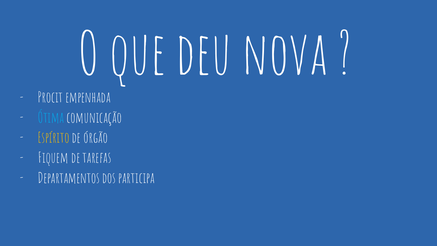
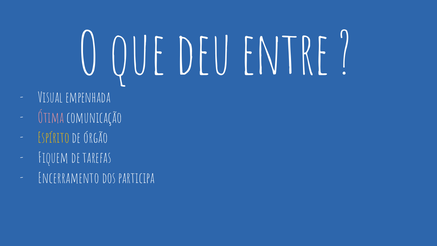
nova: nova -> entre
Procit: Procit -> Visual
Ótima colour: light blue -> pink
Departamentos: Departamentos -> Encerramento
